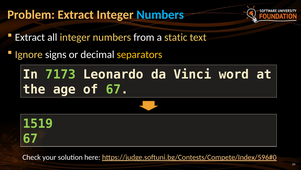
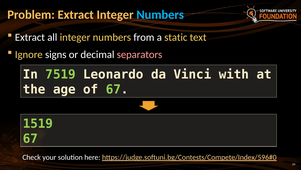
separators colour: yellow -> pink
7173: 7173 -> 7519
word: word -> with
